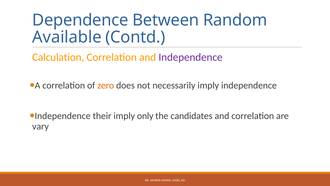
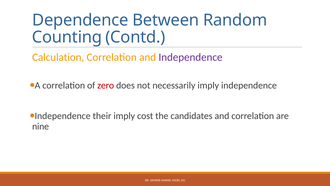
Available: Available -> Counting
zero colour: orange -> red
only: only -> cost
vary: vary -> nine
